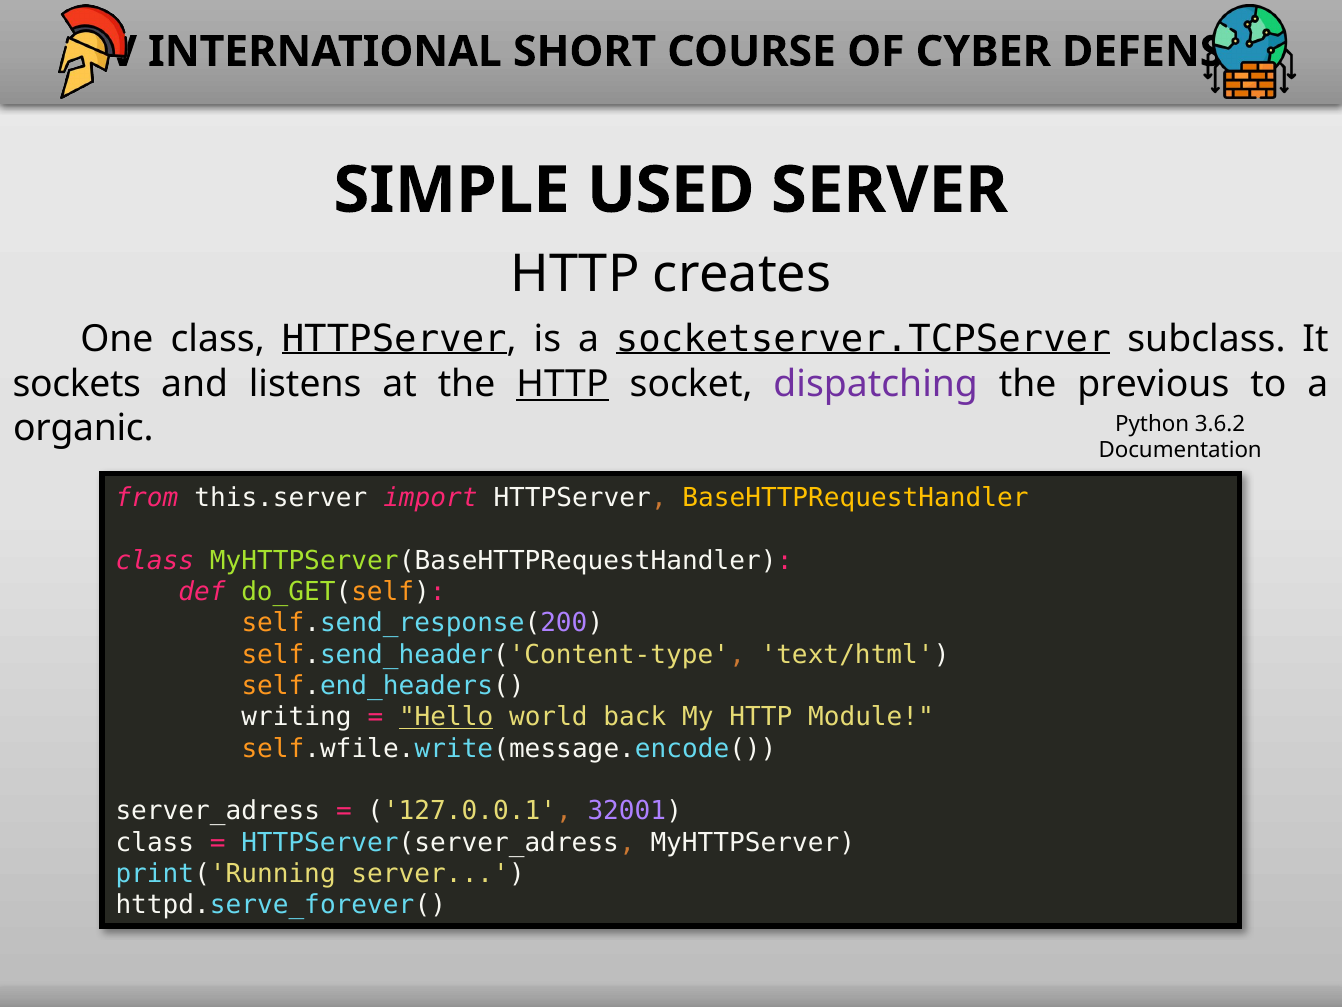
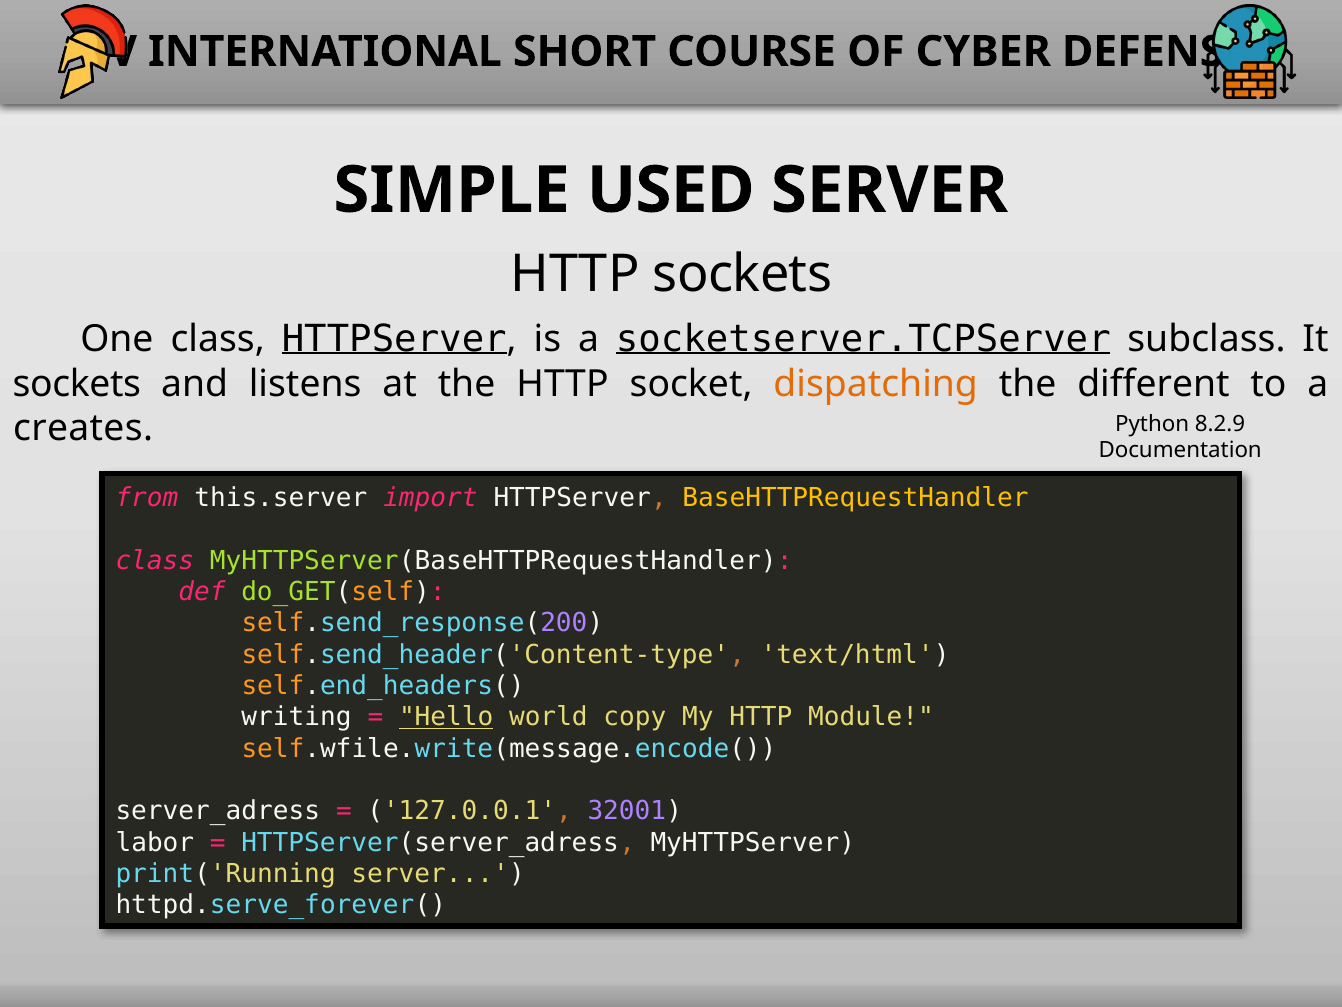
HTTP creates: creates -> sockets
HTTP at (563, 384) underline: present -> none
dispatching colour: purple -> orange
previous: previous -> different
organic: organic -> creates
3.6.2: 3.6.2 -> 8.2.9
back: back -> copy
class at (155, 842): class -> labor
